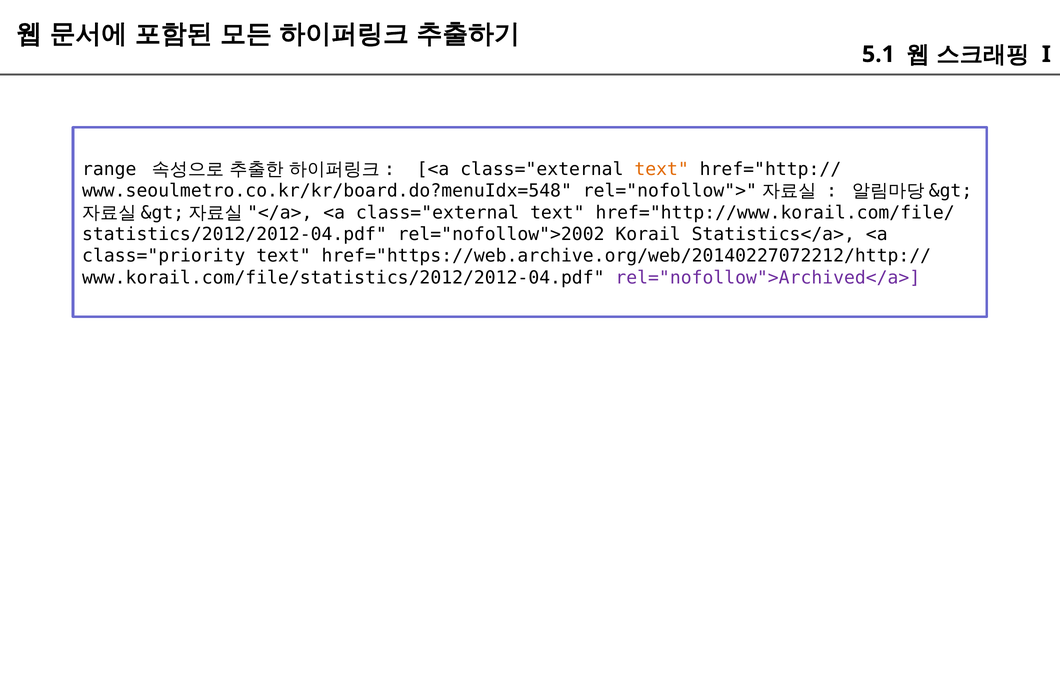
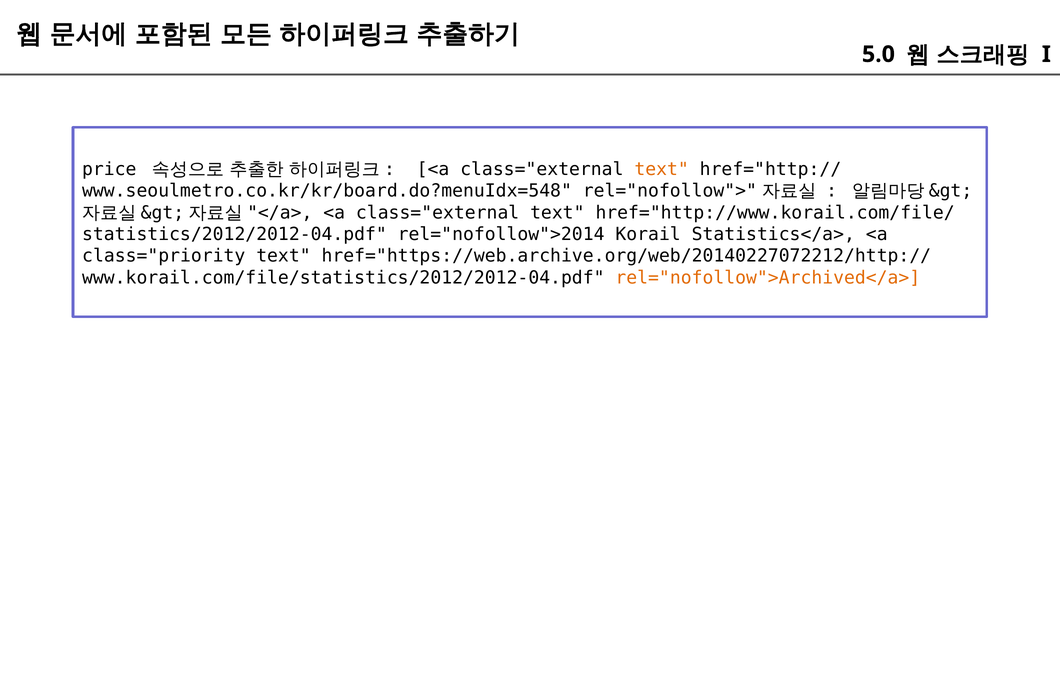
5.1: 5.1 -> 5.0
range: range -> price
rel="nofollow">2002: rel="nofollow">2002 -> rel="nofollow">2014
rel="nofollow">Archived</a> colour: purple -> orange
